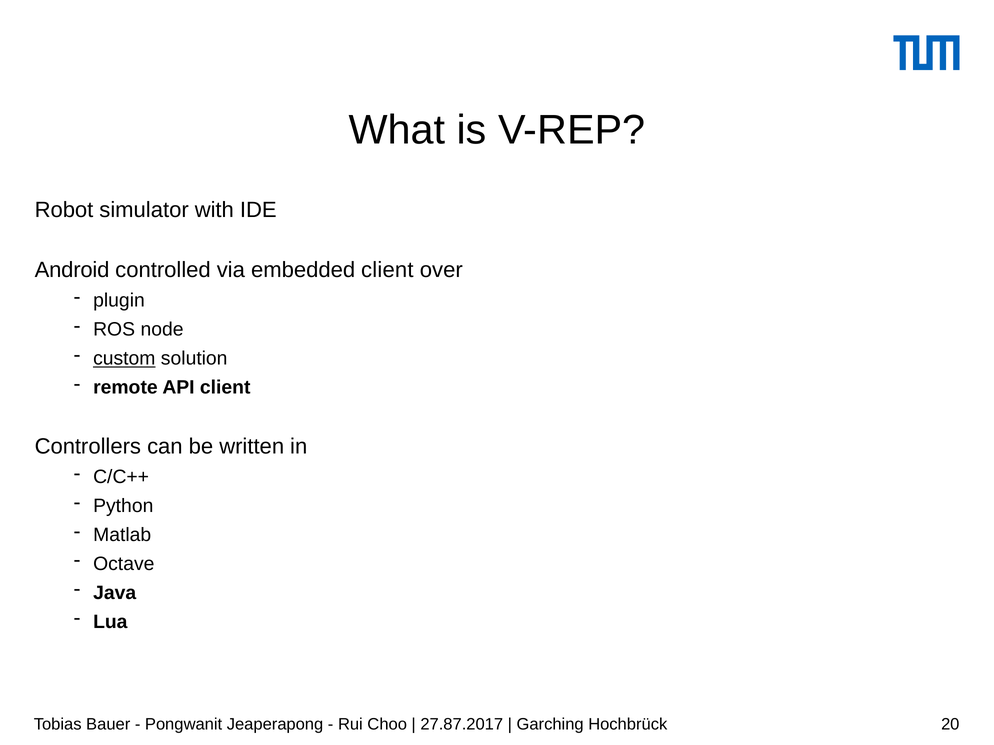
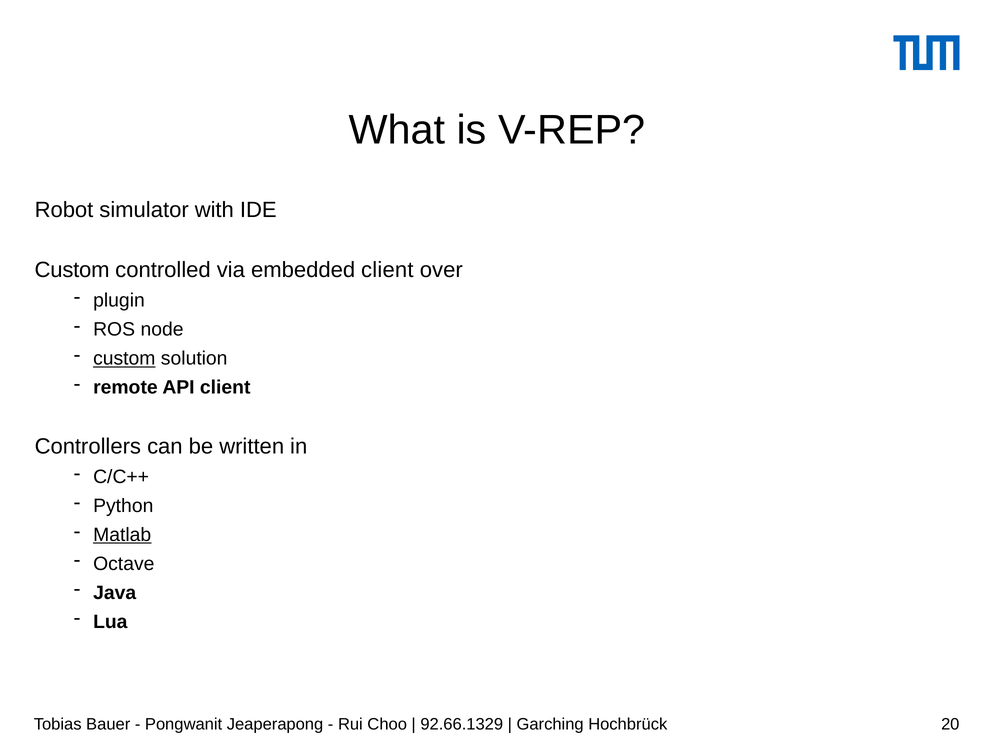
Android at (72, 270): Android -> Custom
Matlab underline: none -> present
27.87.2017: 27.87.2017 -> 92.66.1329
